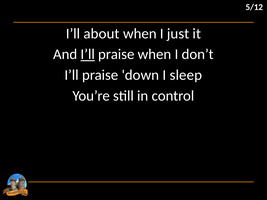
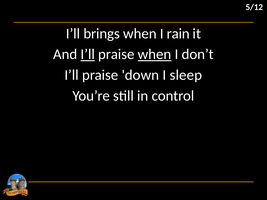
about: about -> brings
just: just -> rain
when at (155, 54) underline: none -> present
